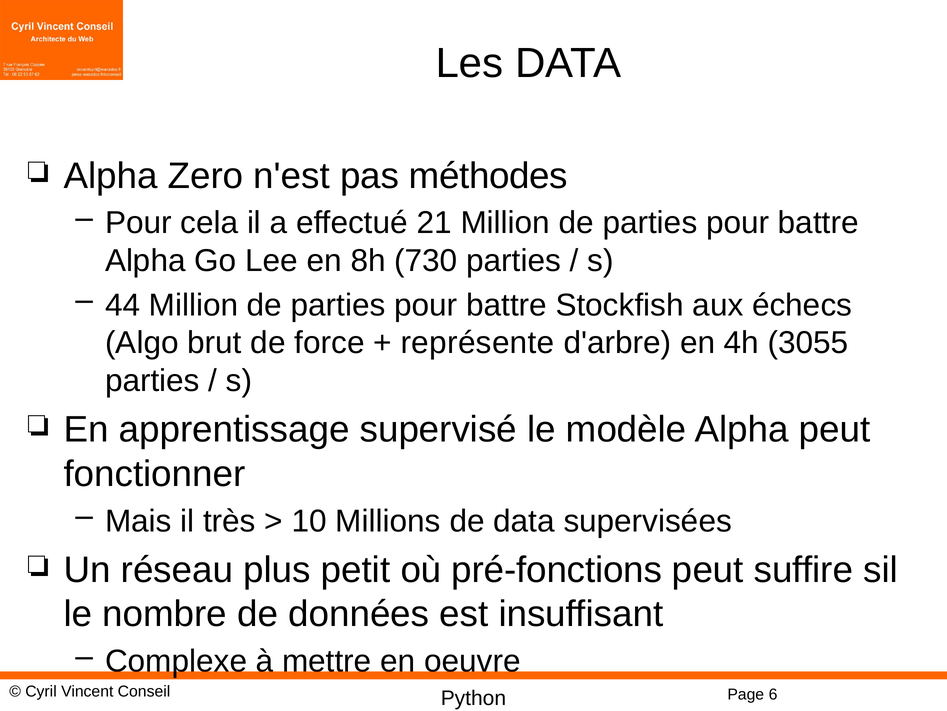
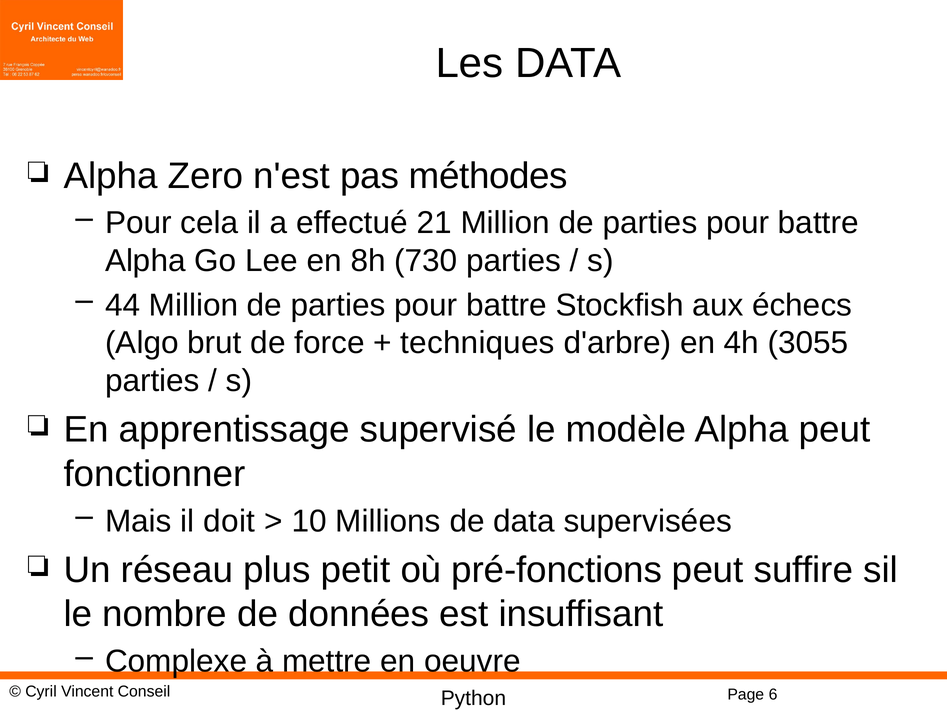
représente: représente -> techniques
très: très -> doit
